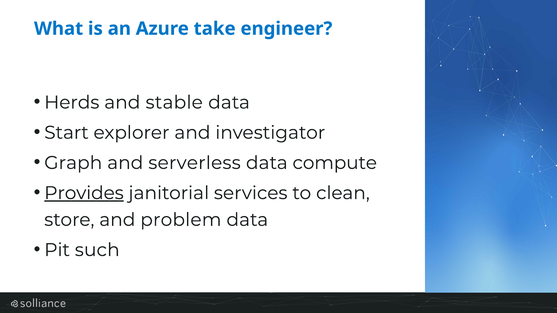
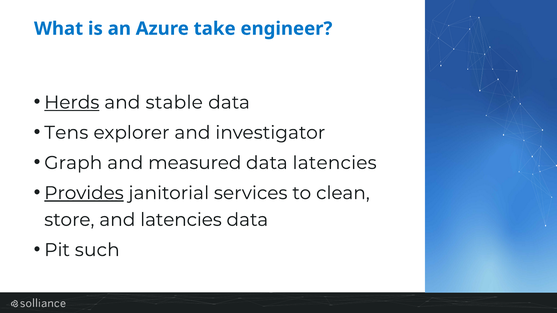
Herds underline: none -> present
Start: Start -> Tens
serverless: serverless -> measured
data compute: compute -> latencies
and problem: problem -> latencies
